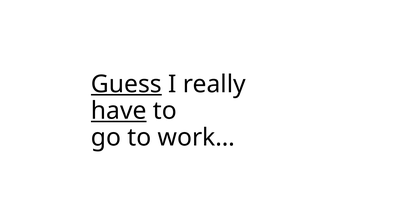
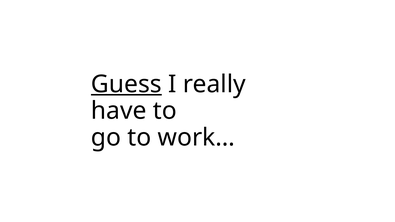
have underline: present -> none
